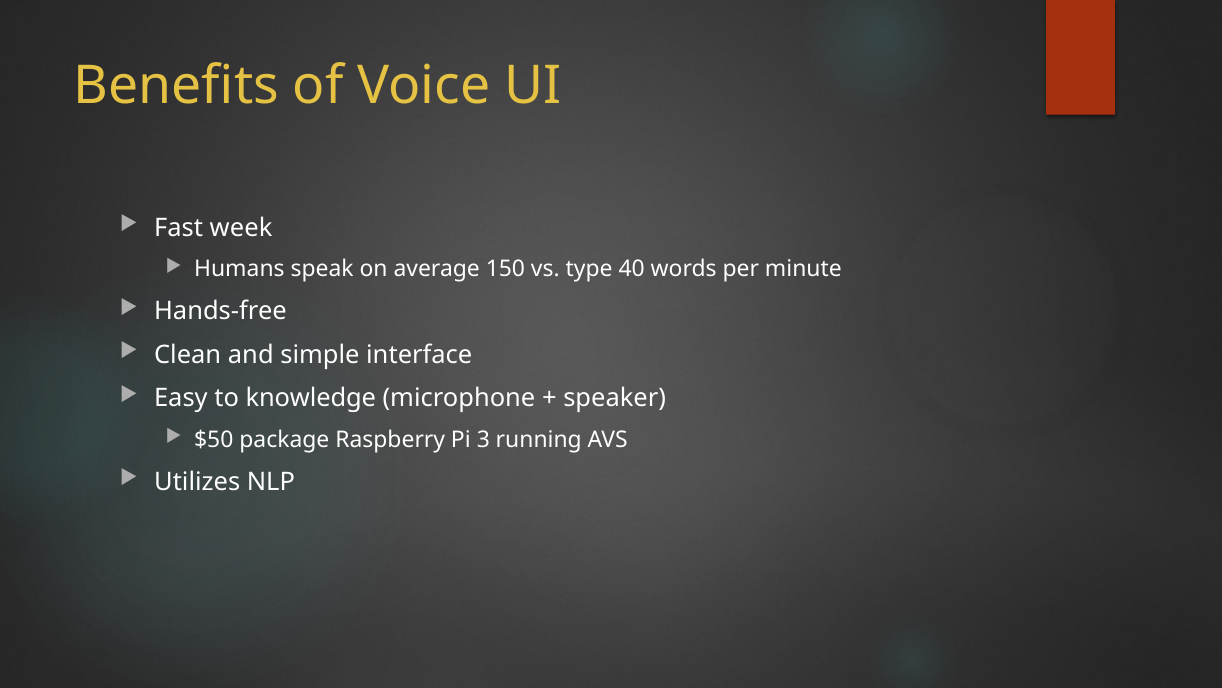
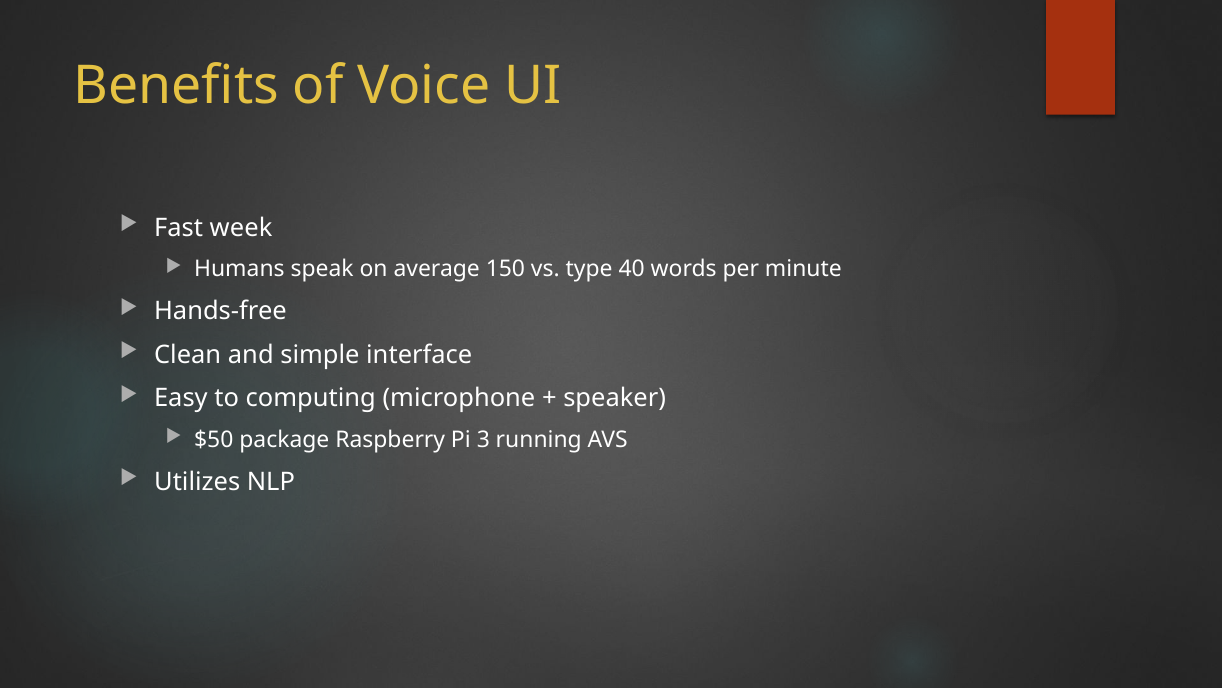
knowledge: knowledge -> computing
